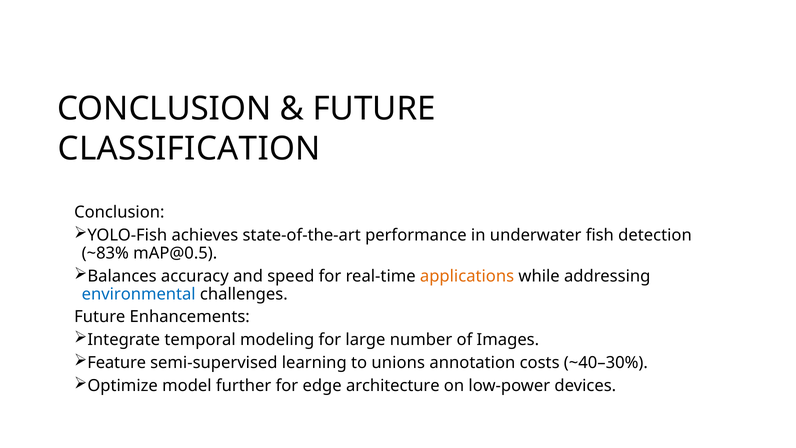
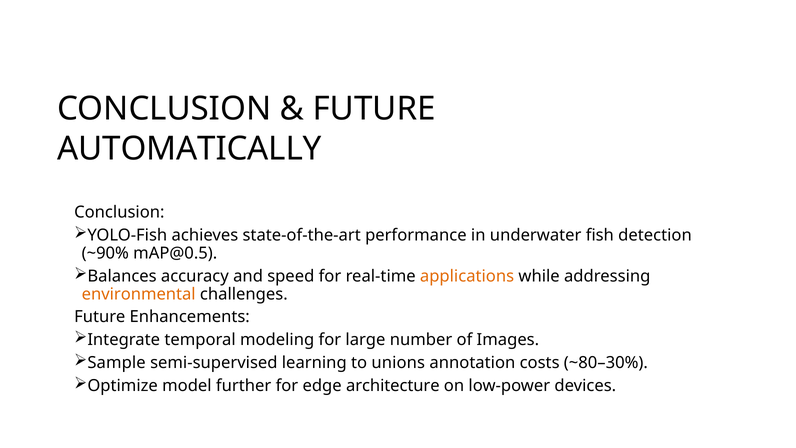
CLASSIFICATION: CLASSIFICATION -> AUTOMATICALLY
~83%: ~83% -> ~90%
environmental colour: blue -> orange
Feature: Feature -> Sample
~40–30%: ~40–30% -> ~80–30%
